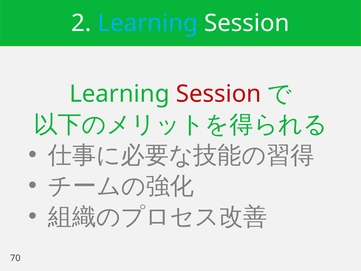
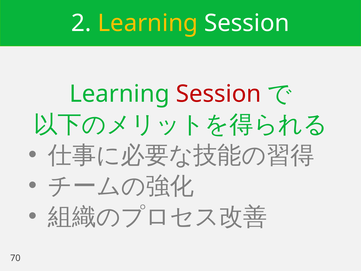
Learning at (148, 23) colour: light blue -> yellow
